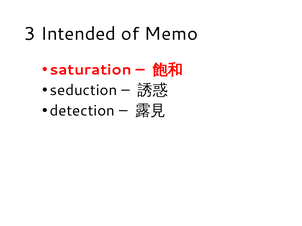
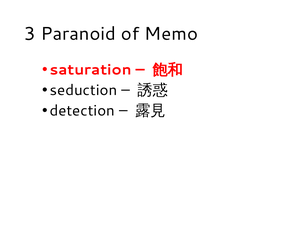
Intended: Intended -> Paranoid
